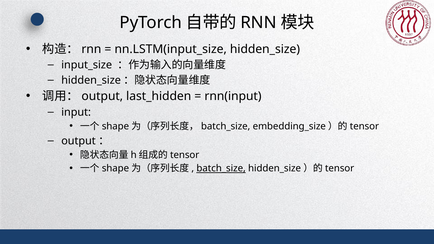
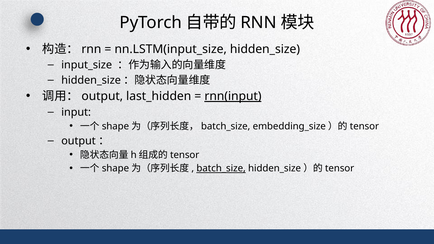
rnn(input underline: none -> present
